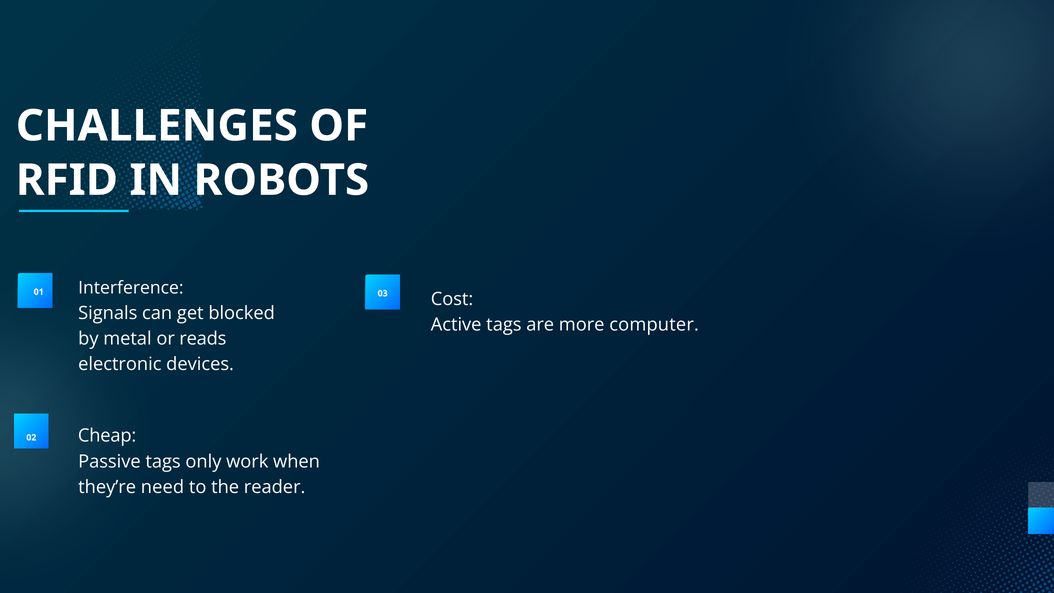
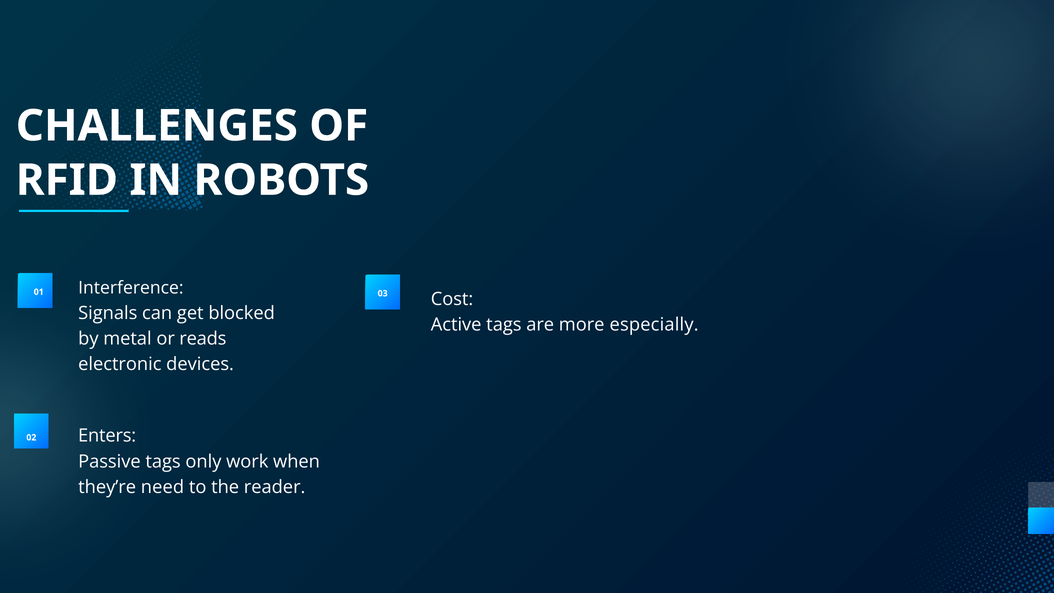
computer: computer -> especially
Cheap: Cheap -> Enters
